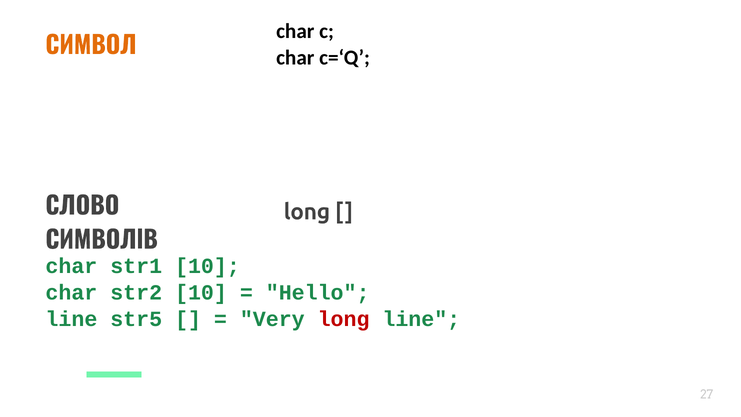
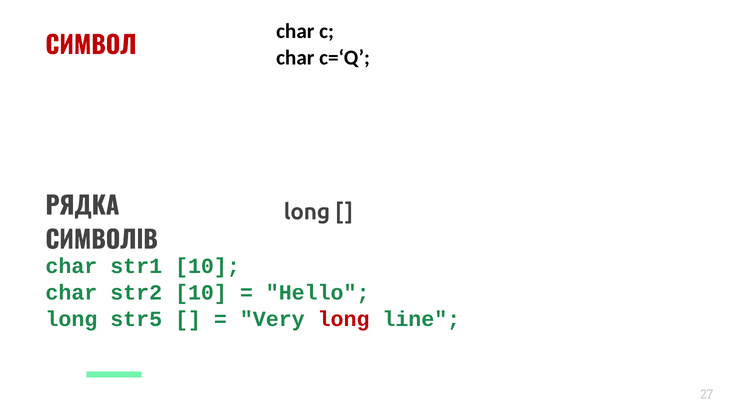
СИМВОЛ colour: orange -> red
СЛОВО: СЛОВО -> РЯДКА
line at (71, 319): line -> long
